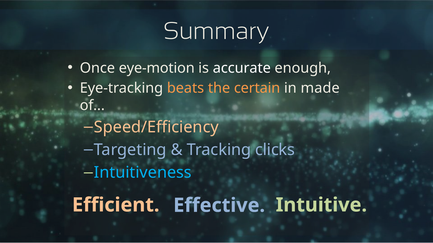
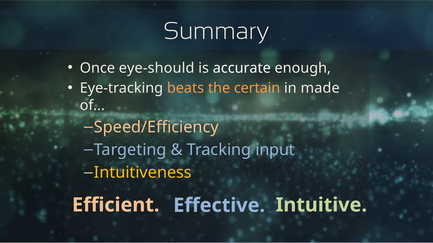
eye-motion: eye-motion -> eye-should
clicks: clicks -> input
Intuitiveness colour: light blue -> yellow
